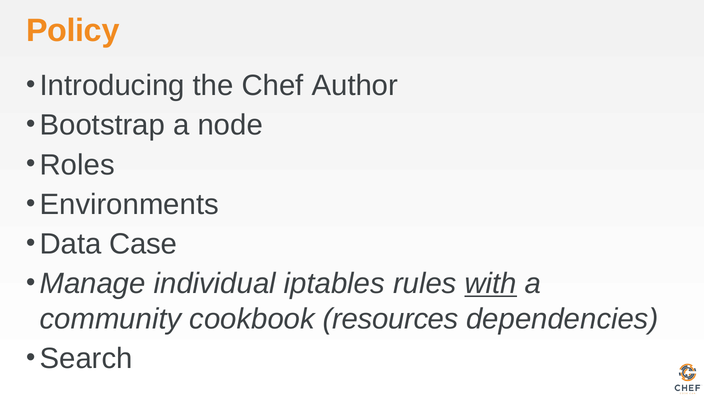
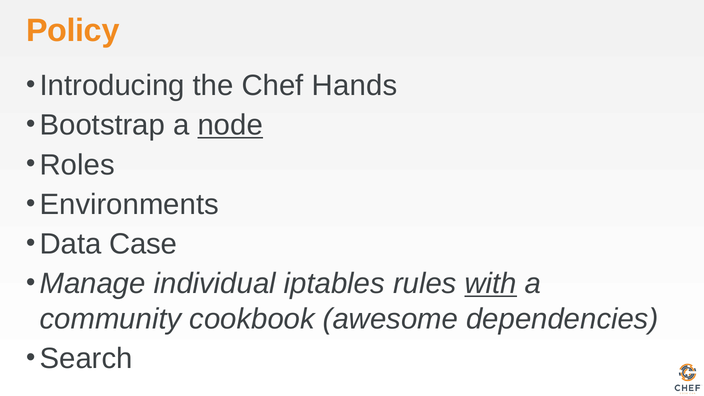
Author: Author -> Hands
node underline: none -> present
resources: resources -> awesome
